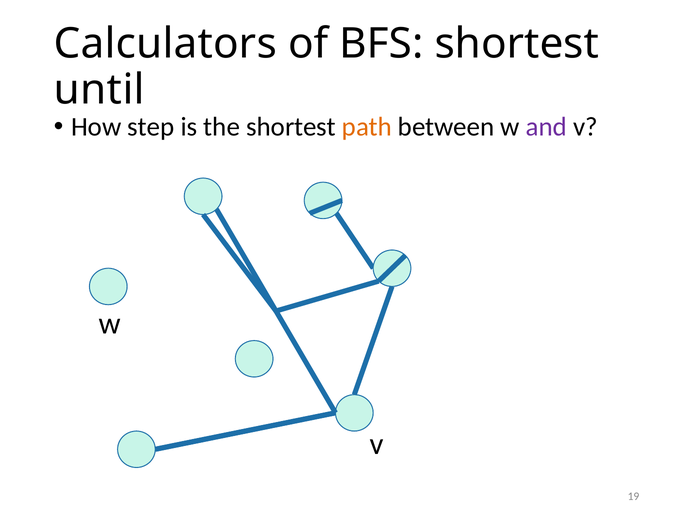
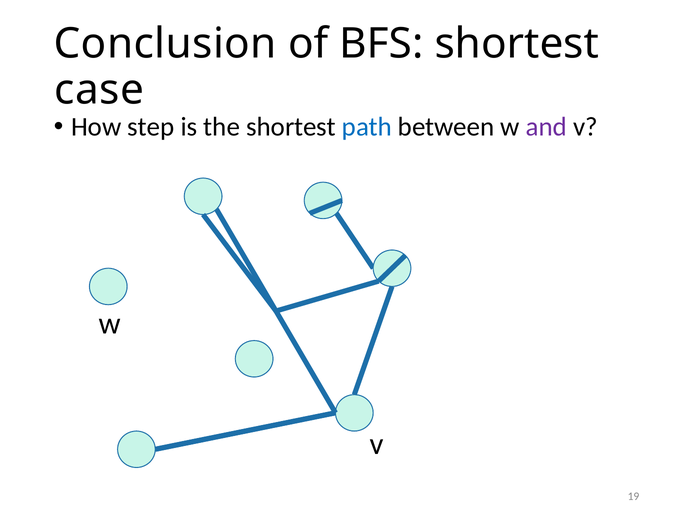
Calculators: Calculators -> Conclusion
until: until -> case
path colour: orange -> blue
